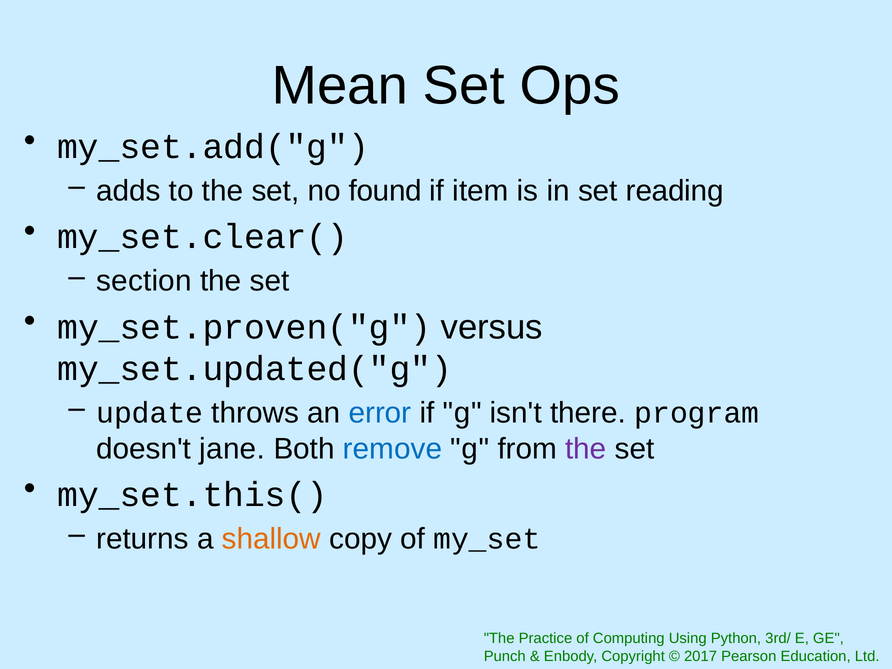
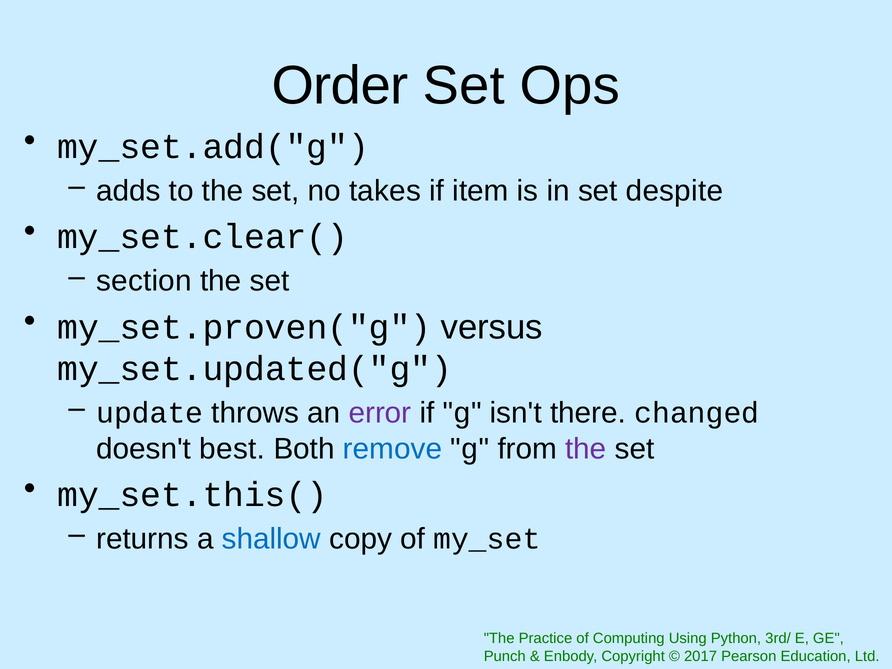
Mean: Mean -> Order
found: found -> takes
reading: reading -> despite
error colour: blue -> purple
program: program -> changed
jane: jane -> best
shallow colour: orange -> blue
